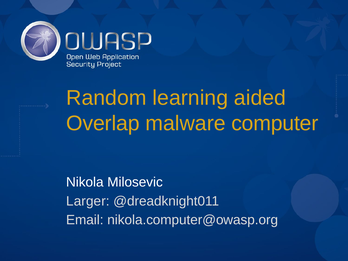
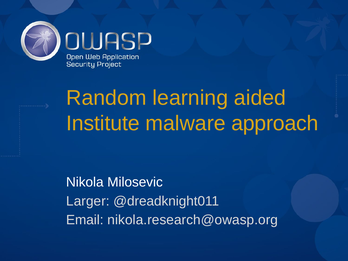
Overlap: Overlap -> Institute
computer: computer -> approach
nikola.computer@owasp.org: nikola.computer@owasp.org -> nikola.research@owasp.org
